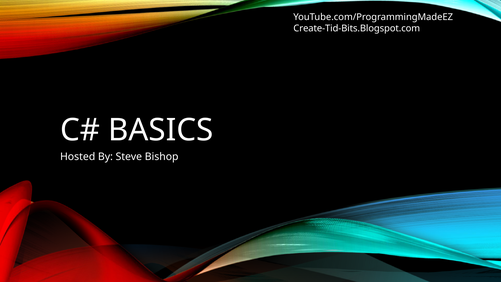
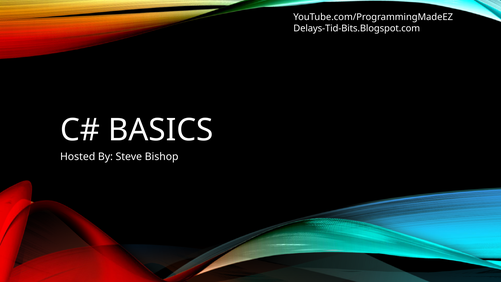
Create-Tid-Bits.Blogspot.com: Create-Tid-Bits.Blogspot.com -> Delays-Tid-Bits.Blogspot.com
